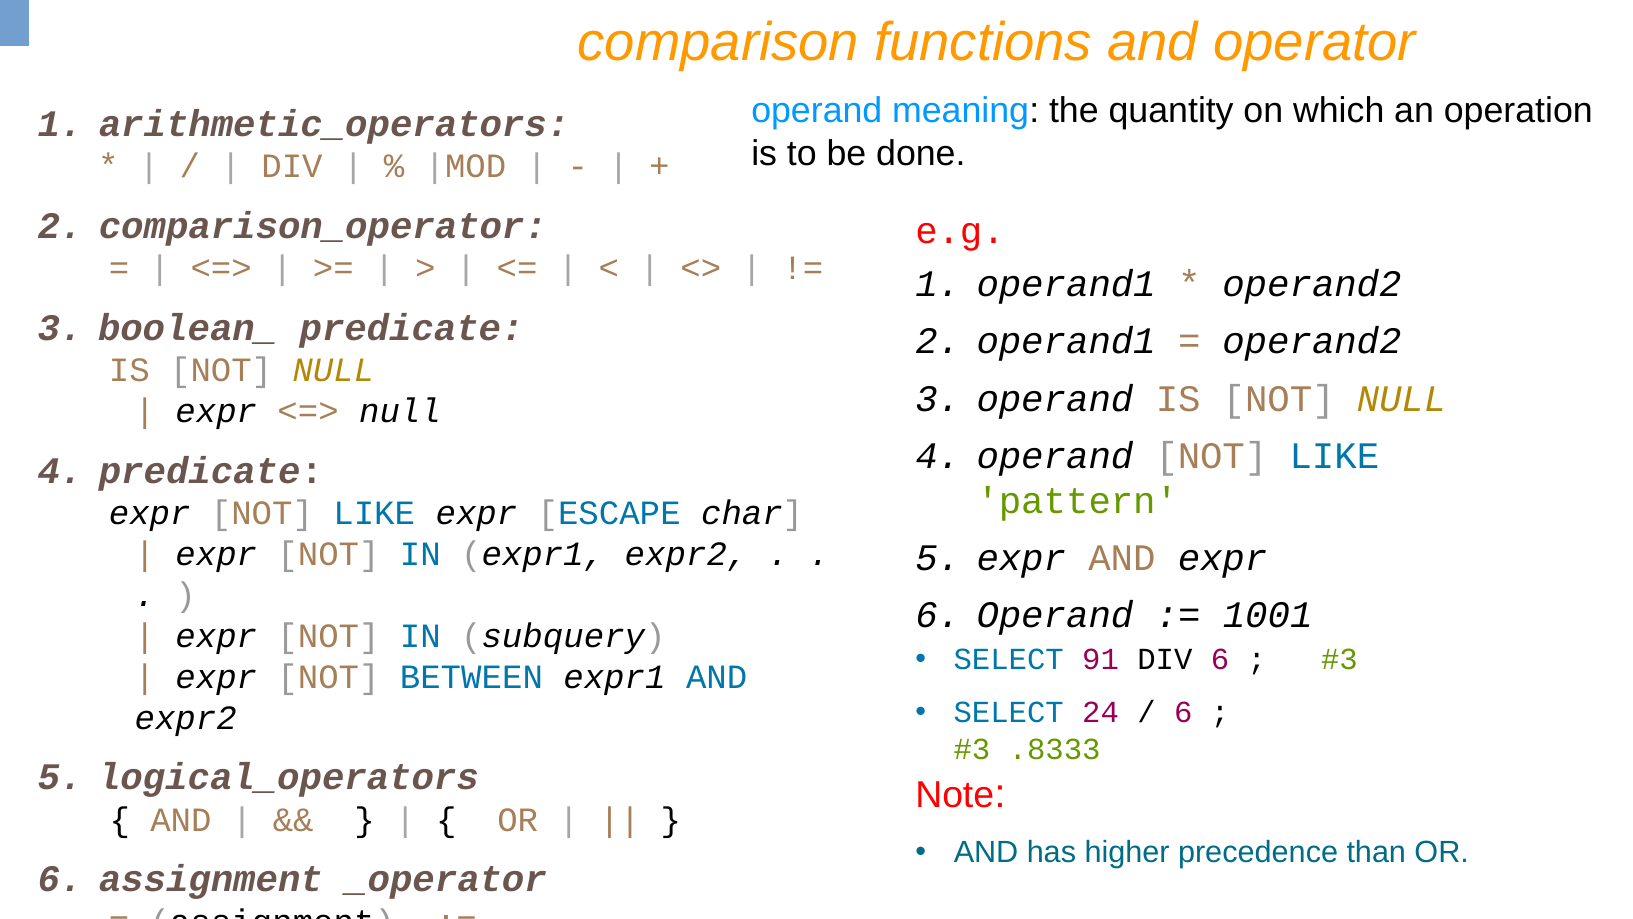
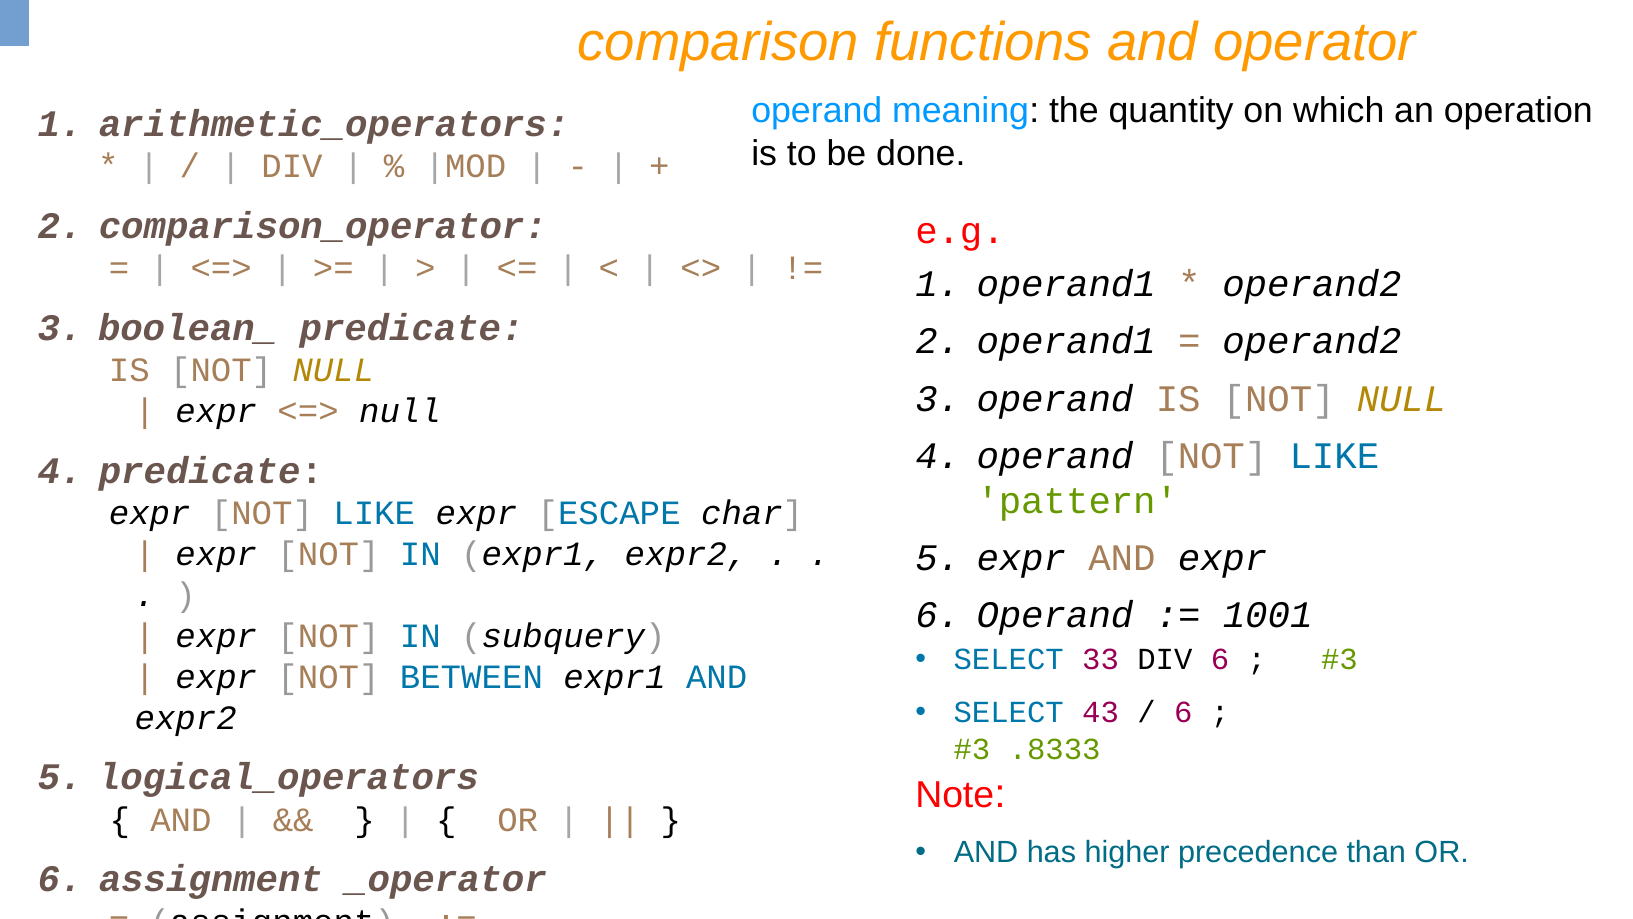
91: 91 -> 33
24: 24 -> 43
